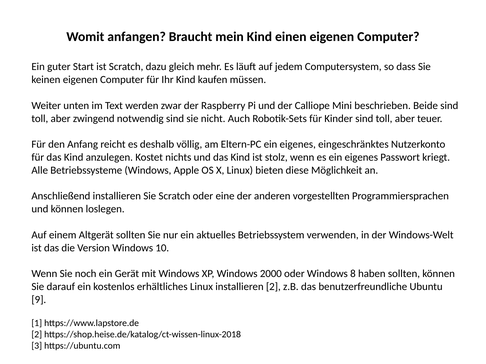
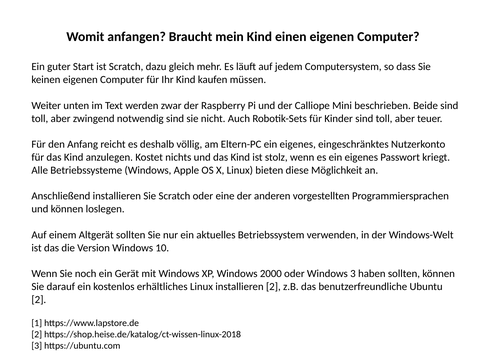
Windows 8: 8 -> 3
9 at (39, 300): 9 -> 2
